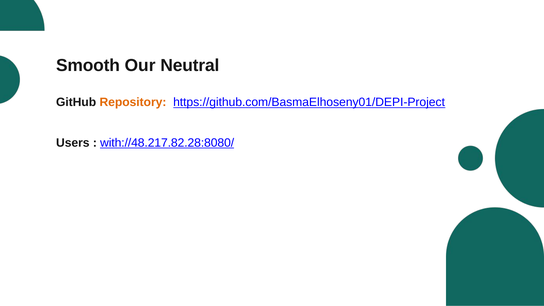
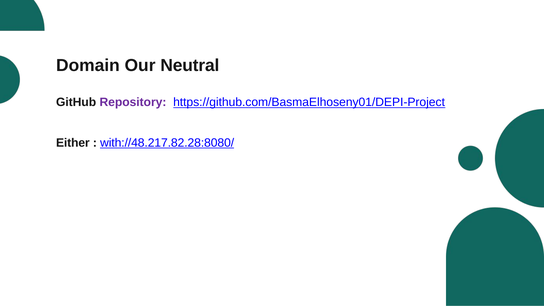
Smooth: Smooth -> Domain
Repository colour: orange -> purple
Users: Users -> Either
